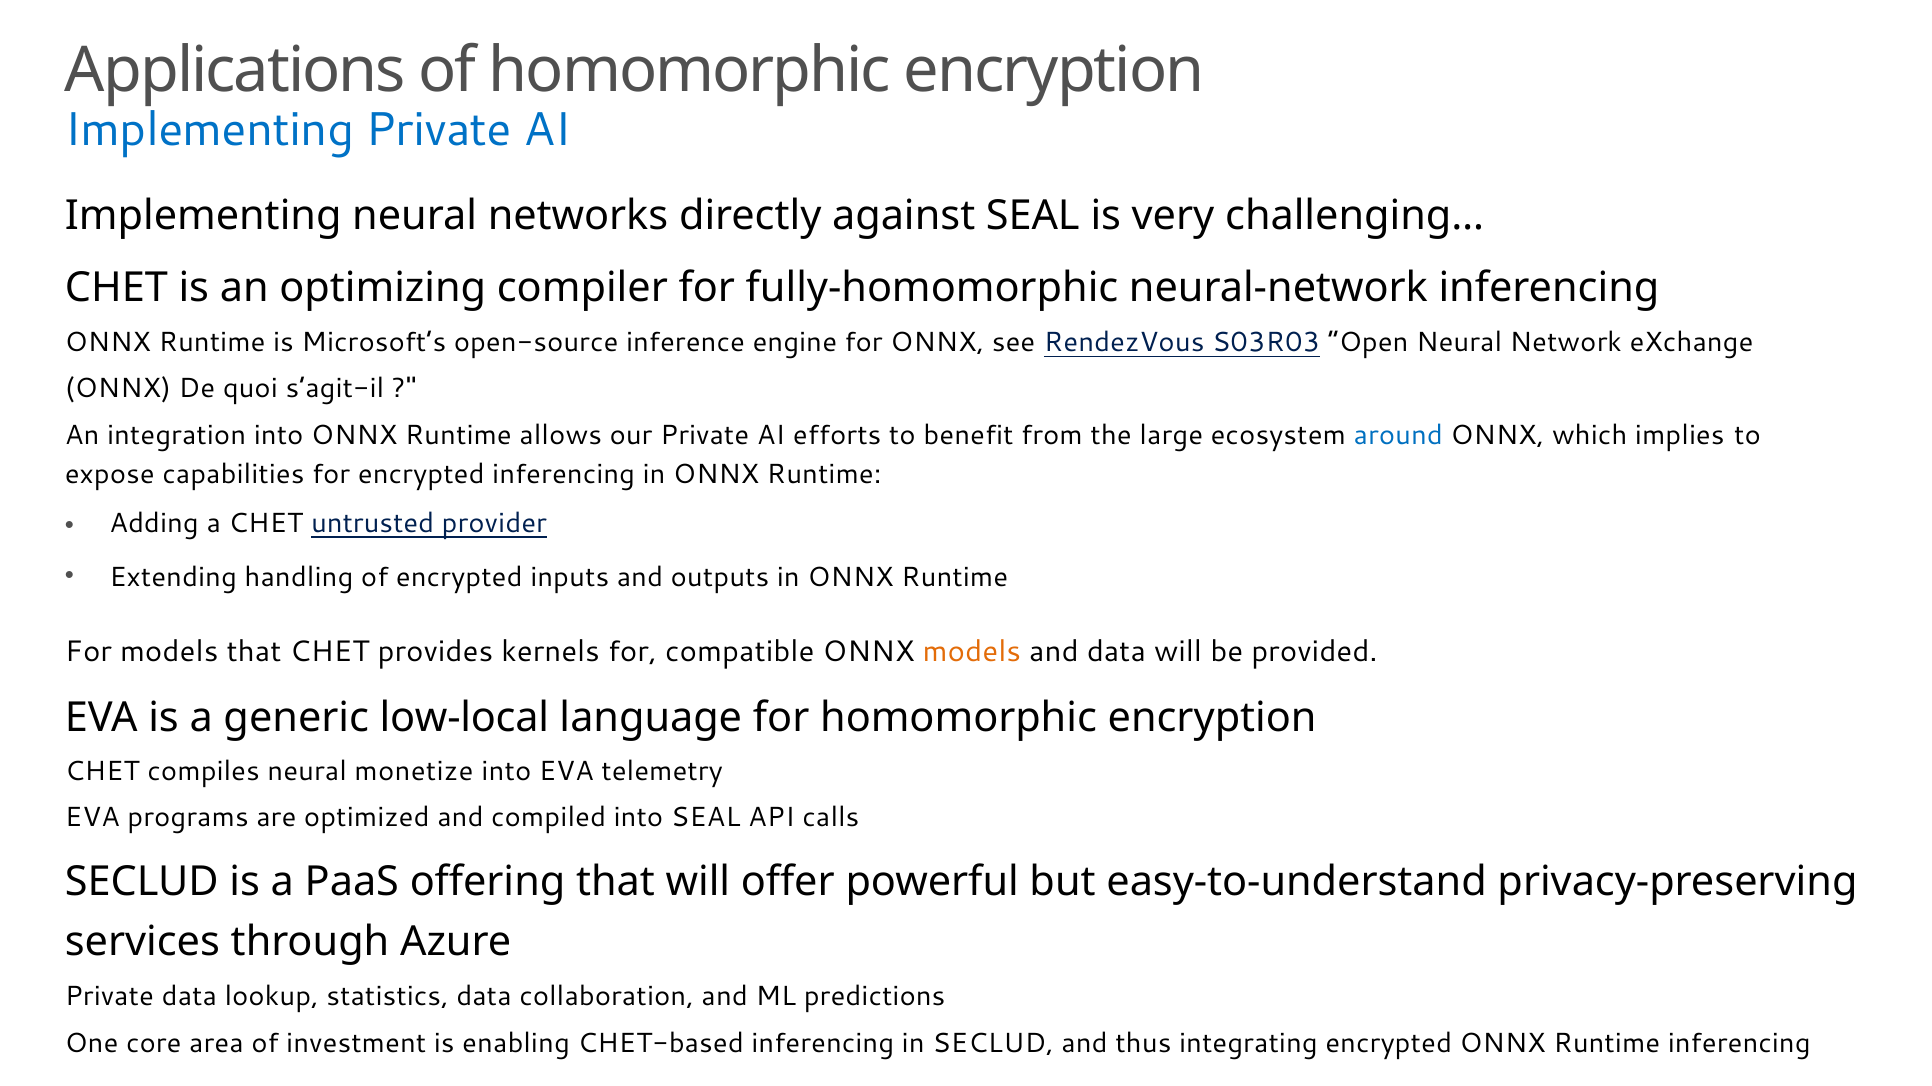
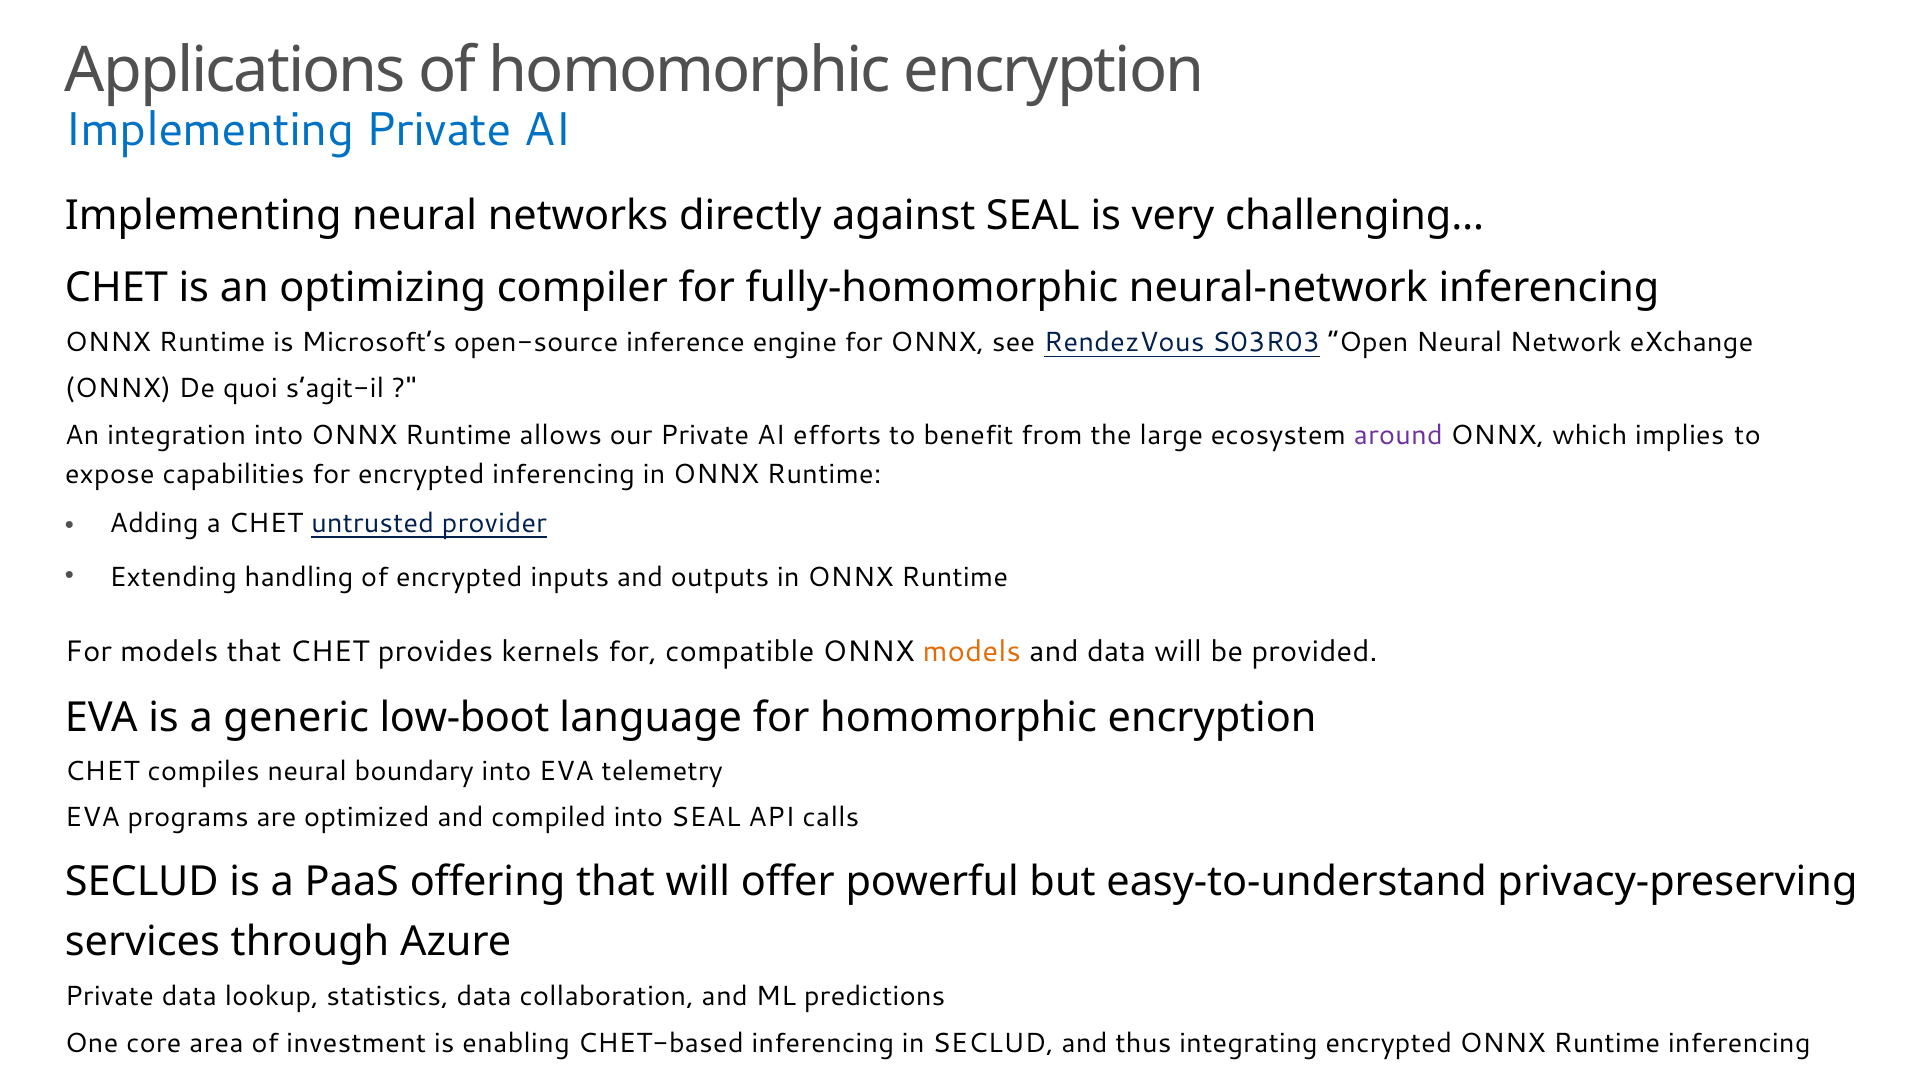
around colour: blue -> purple
low-local: low-local -> low-boot
monetize: monetize -> boundary
